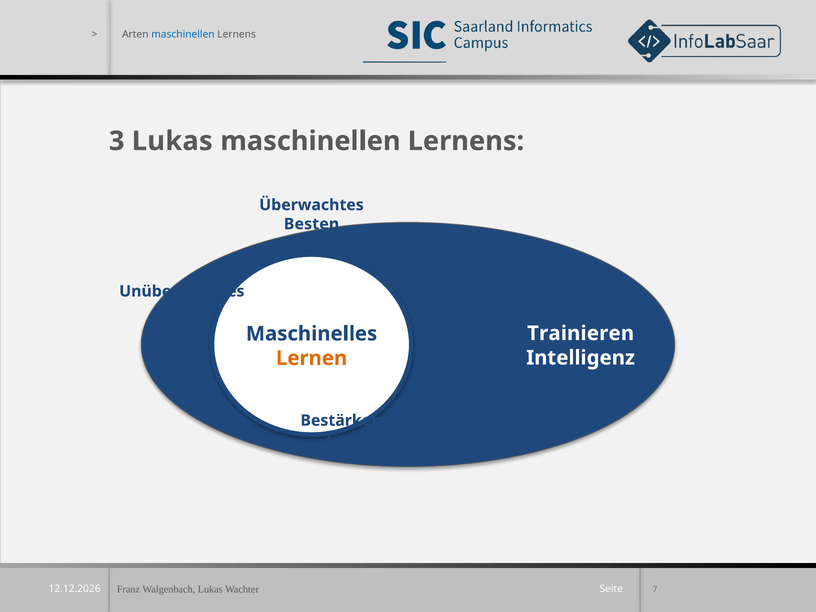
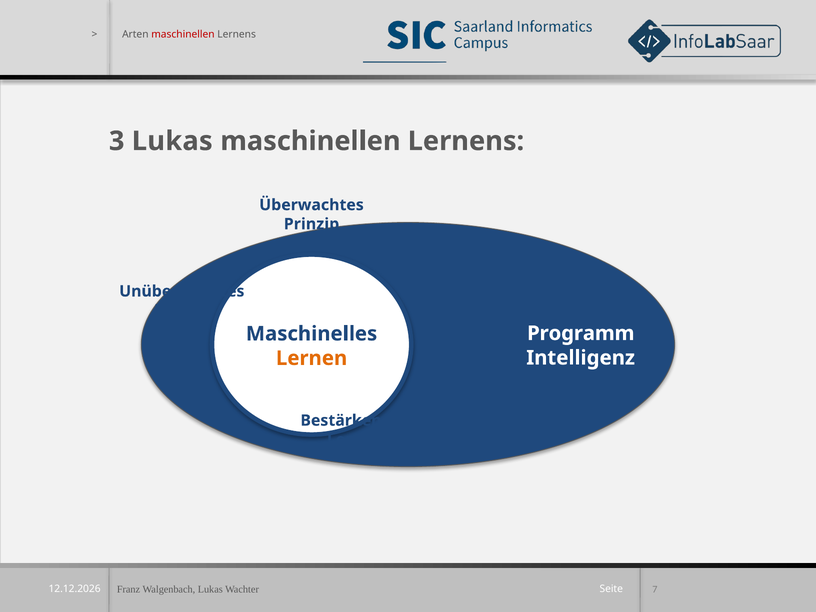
maschinellen at (183, 34) colour: blue -> red
Besten: Besten -> Prinzip
Trainieren: Trainieren -> Programm
